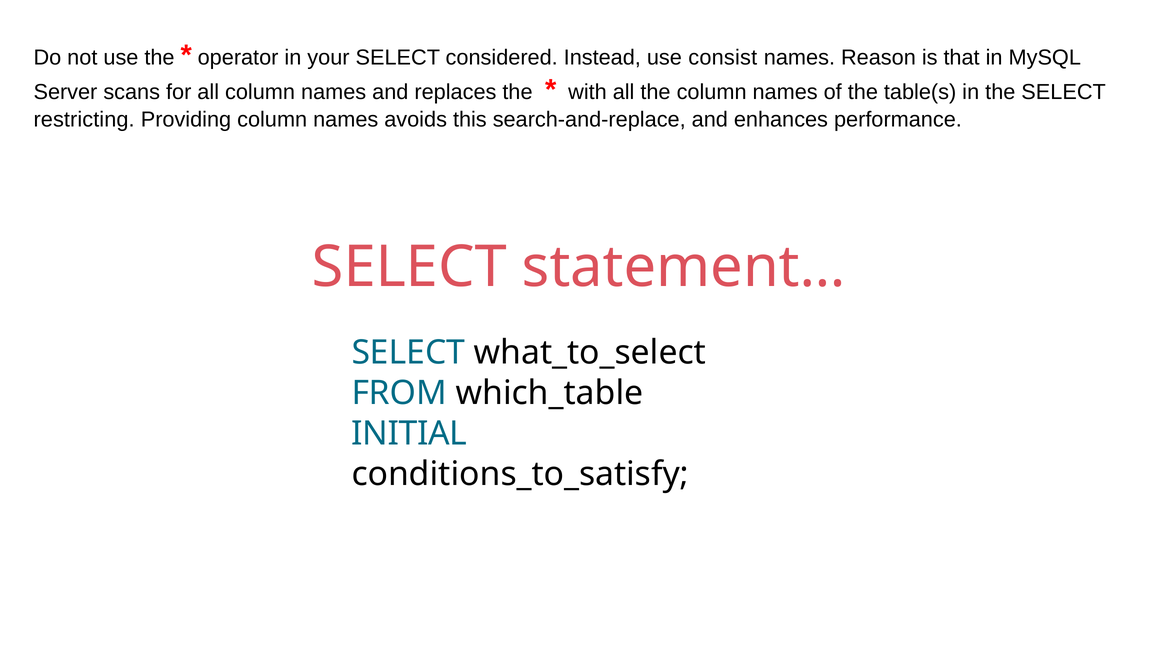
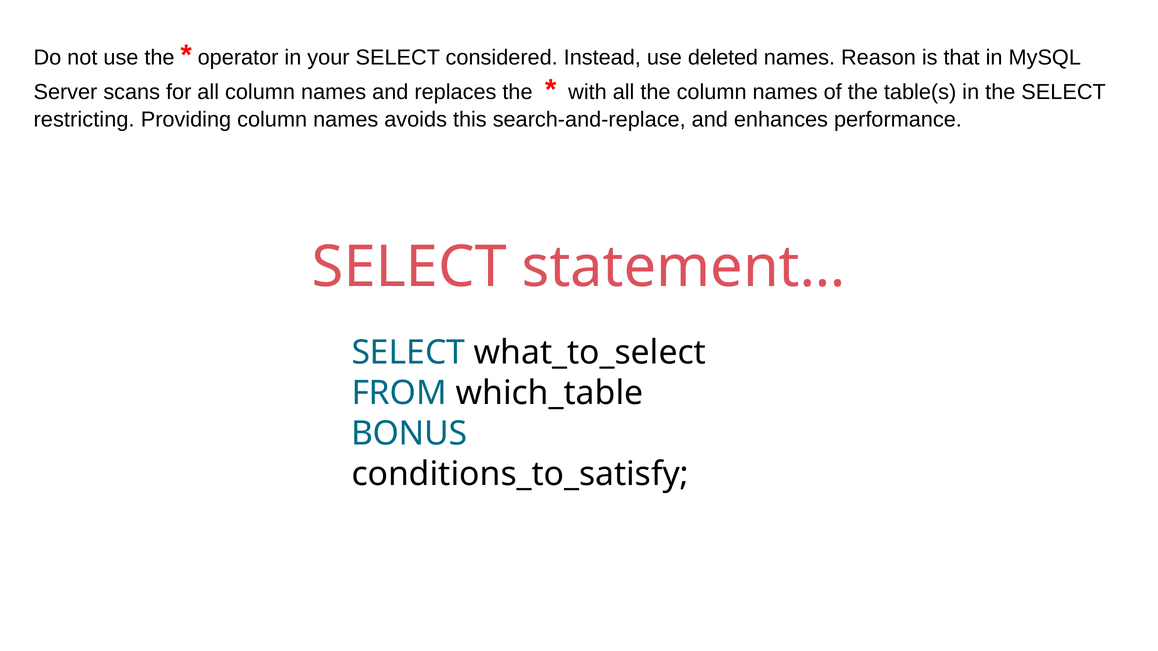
consist: consist -> deleted
INITIAL: INITIAL -> BONUS
